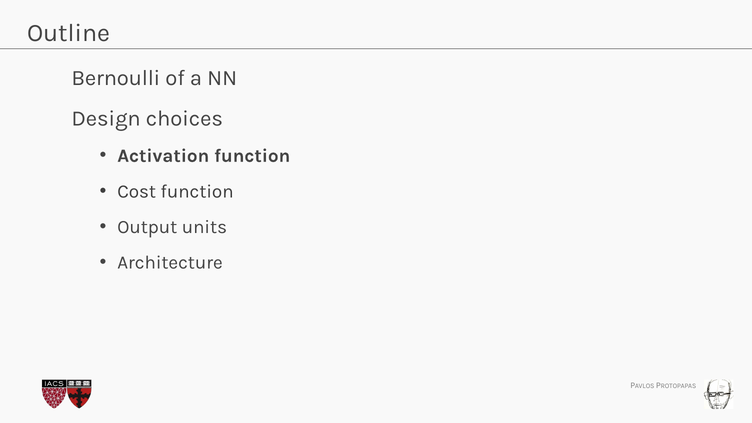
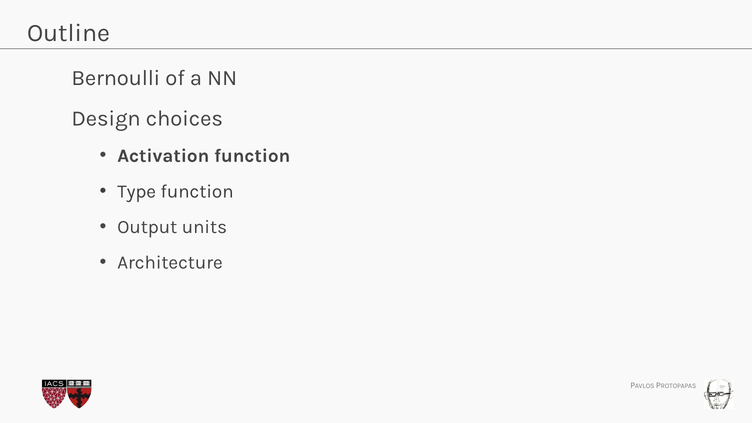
Cost: Cost -> Type
